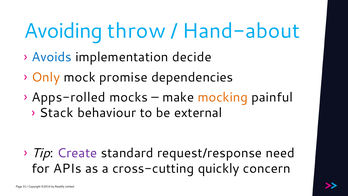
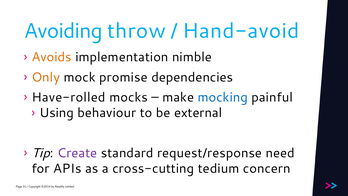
Hand-about: Hand-about -> Hand-avoid
Avoids colour: blue -> orange
decide: decide -> nimble
Apps-rolled: Apps-rolled -> Have-rolled
mocking colour: orange -> blue
Stack: Stack -> Using
quickly: quickly -> tedium
